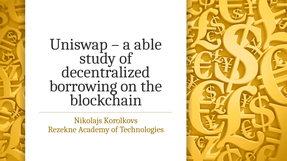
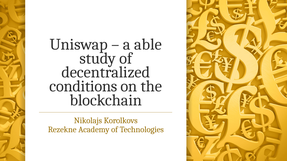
borrowing: borrowing -> conditions
